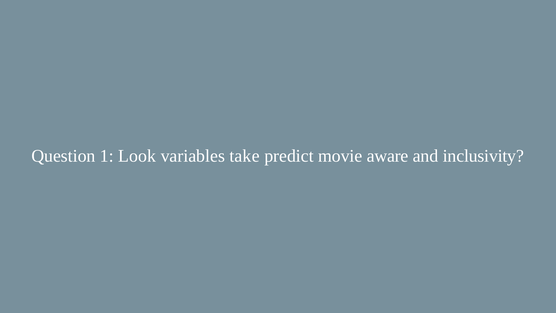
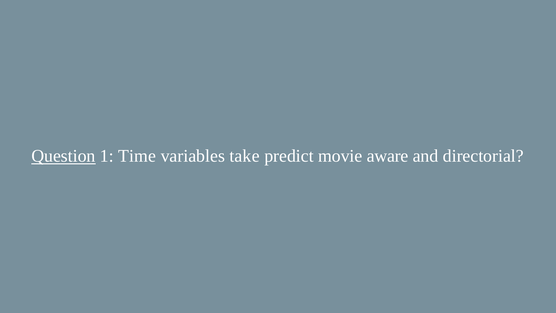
Question underline: none -> present
Look: Look -> Time
inclusivity: inclusivity -> directorial
